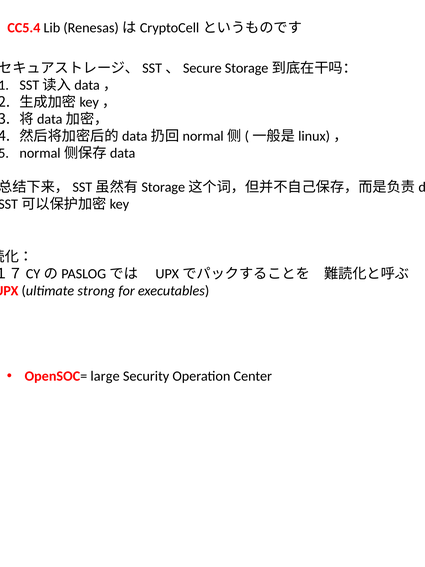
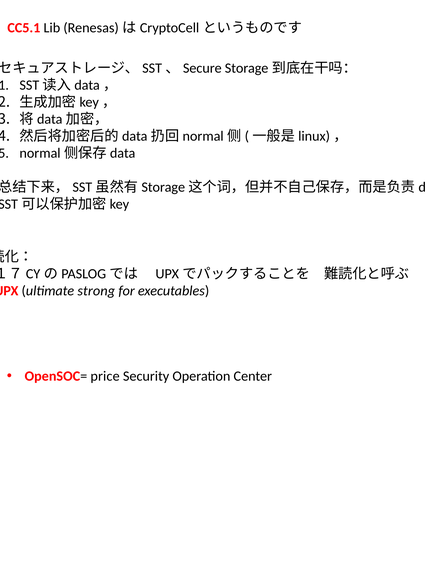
CC5.4: CC5.4 -> CC5.1
large: large -> price
